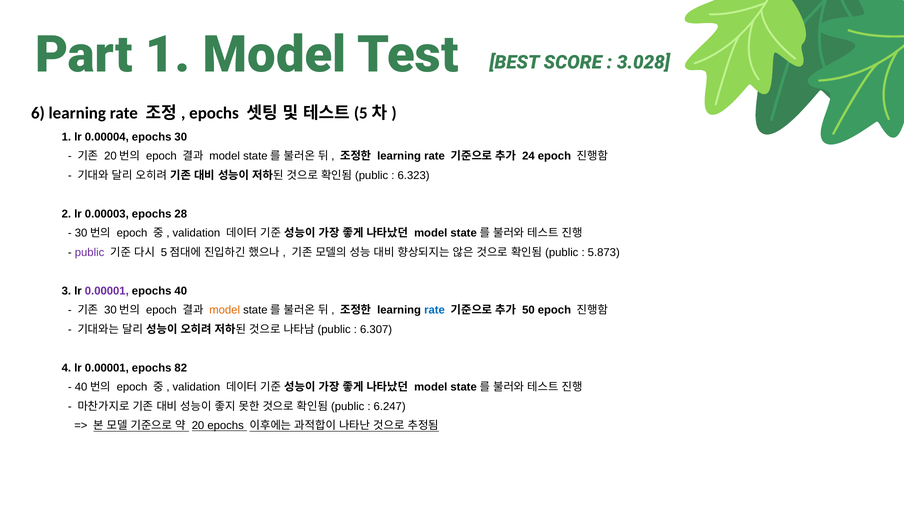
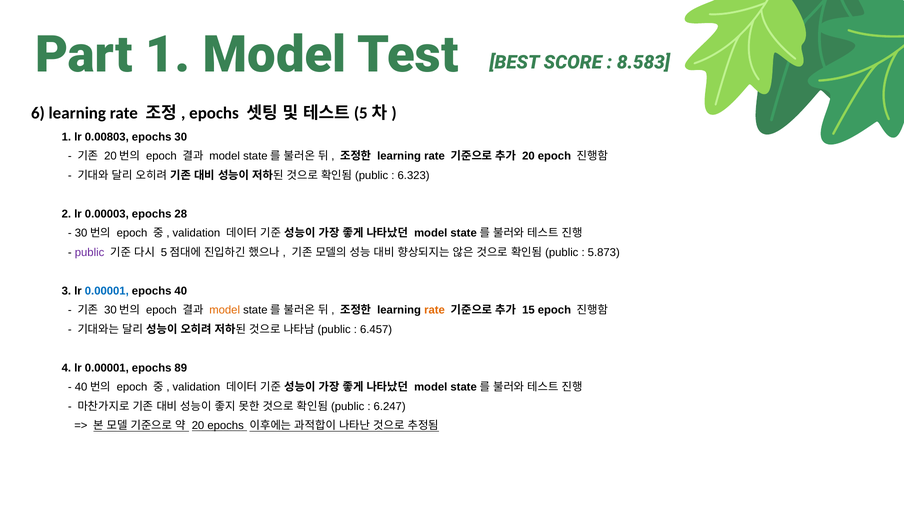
3.028: 3.028 -> 8.583
0.00004: 0.00004 -> 0.00803
24 at (528, 156): 24 -> 20
0.00001 at (107, 291) colour: purple -> blue
rate at (435, 310) colour: blue -> orange
50: 50 -> 15
6.307: 6.307 -> 6.457
82: 82 -> 89
